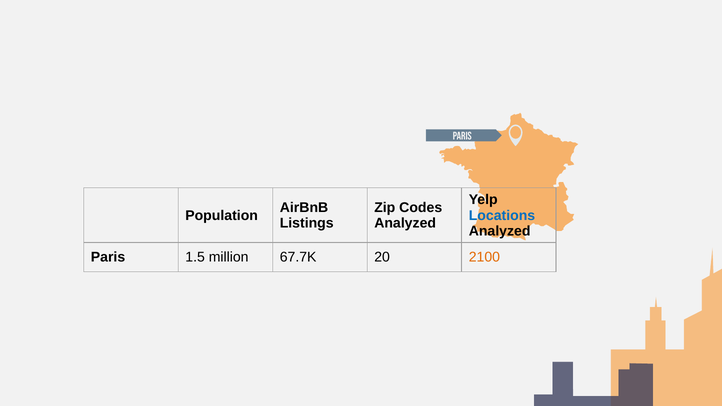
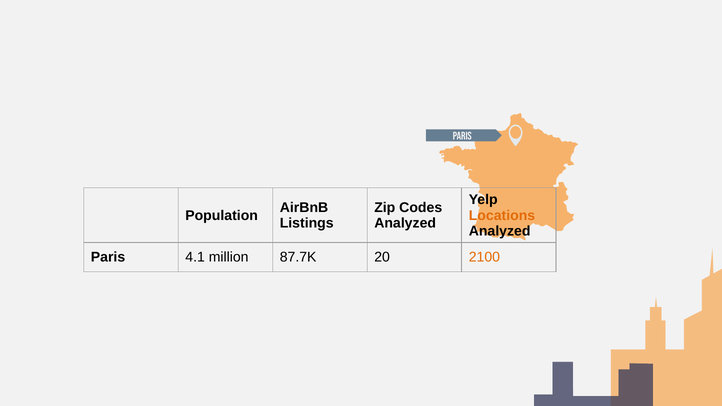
Locations colour: blue -> orange
1.5: 1.5 -> 4.1
67.7K: 67.7K -> 87.7K
